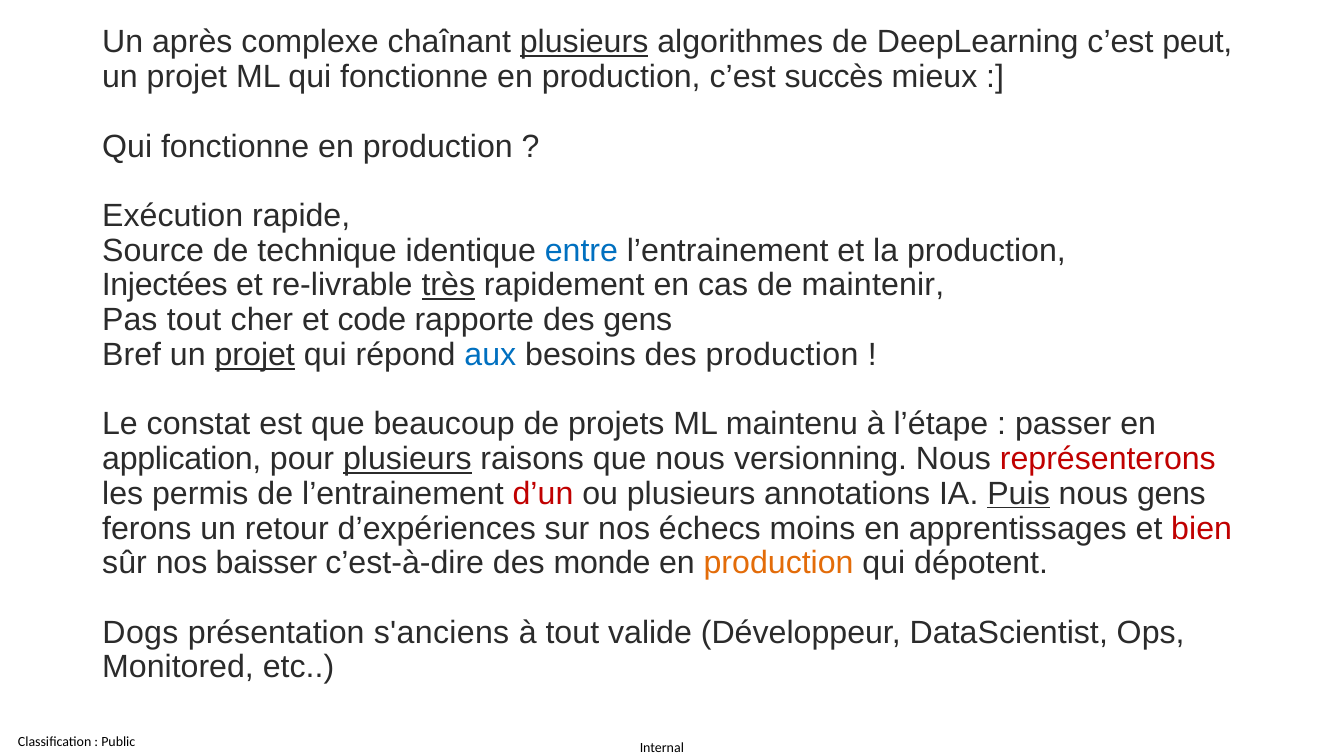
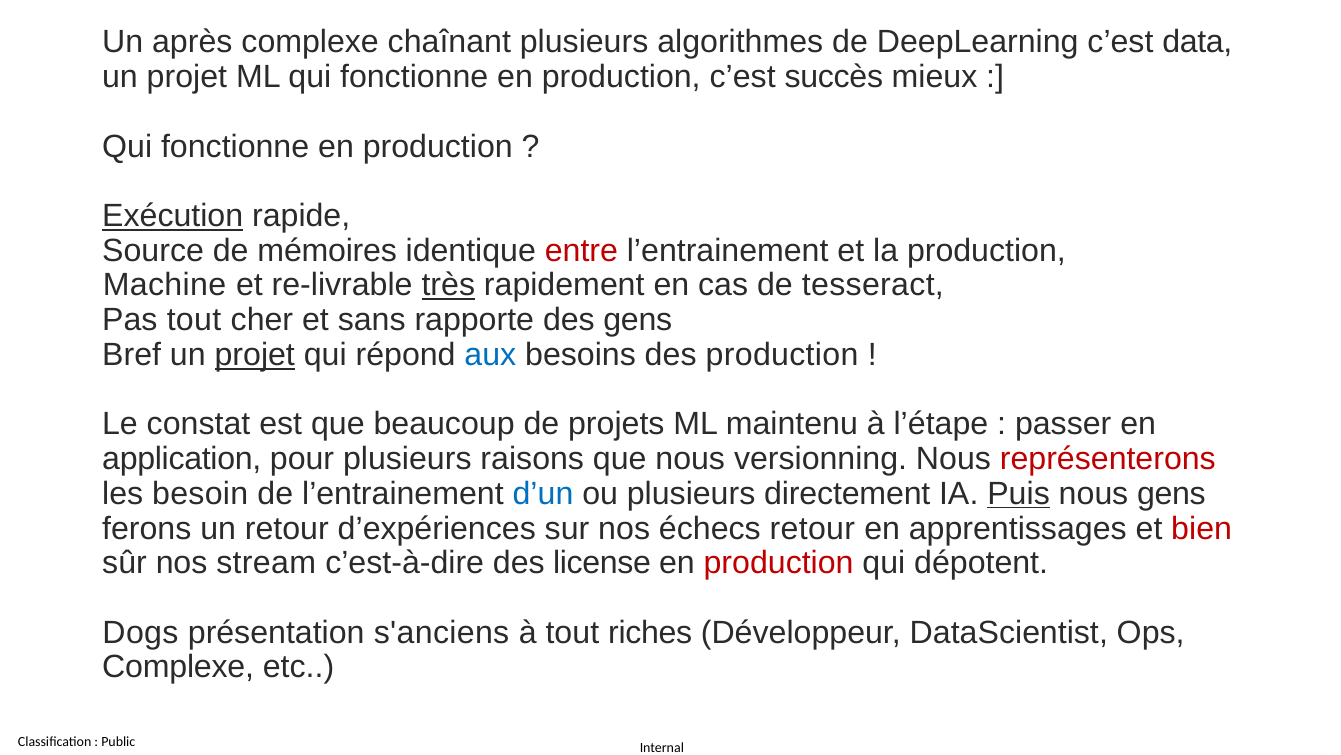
plusieurs at (584, 42) underline: present -> none
peut: peut -> data
Exécution underline: none -> present
technique: technique -> mémoires
entre colour: blue -> red
Injectées: Injectées -> Machine
maintenir: maintenir -> tesseract
code: code -> sans
plusieurs at (407, 459) underline: present -> none
permis: permis -> besoin
d’un colour: red -> blue
annotations: annotations -> directement
échecs moins: moins -> retour
baisser: baisser -> stream
monde: monde -> license
production at (779, 563) colour: orange -> red
valide: valide -> riches
Monitored at (178, 667): Monitored -> Complexe
